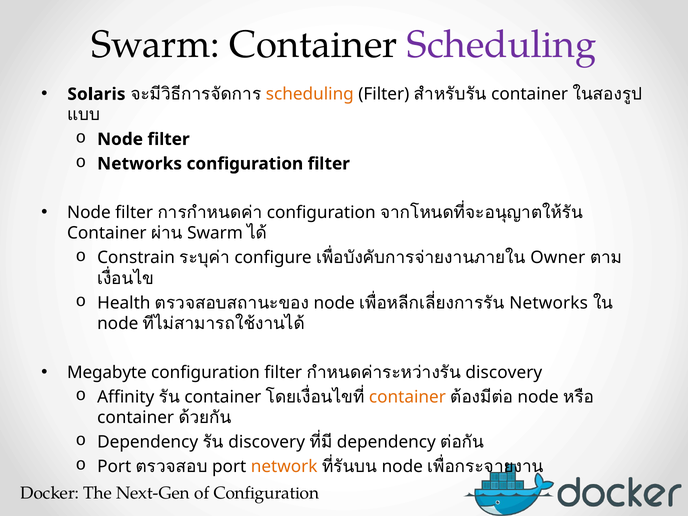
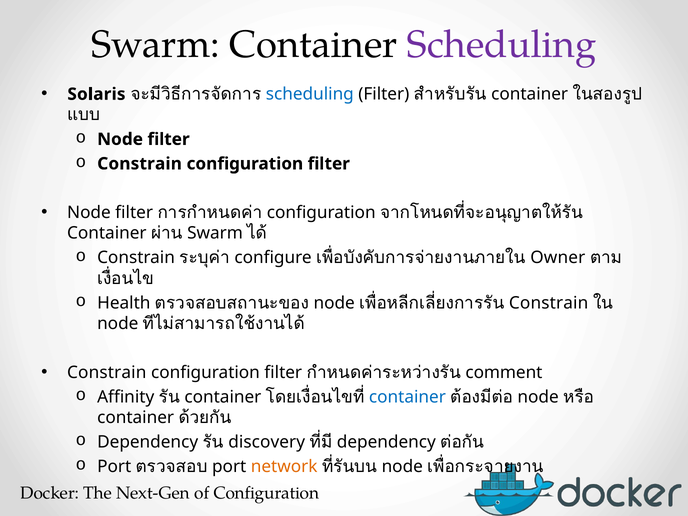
scheduling at (310, 94) colour: orange -> blue
Networks at (140, 164): Networks -> Constrain
Networks at (549, 303): Networks -> Constrain
Megabyte at (107, 372): Megabyte -> Constrain
discovery at (504, 372): discovery -> comment
container at (407, 397) colour: orange -> blue
